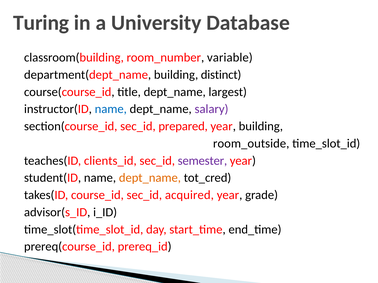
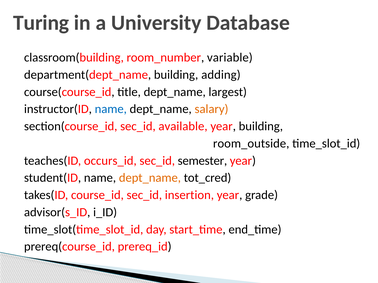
distinct: distinct -> adding
salary colour: purple -> orange
prepared: prepared -> available
clients_id: clients_id -> occurs_id
semester colour: purple -> black
acquired: acquired -> insertion
